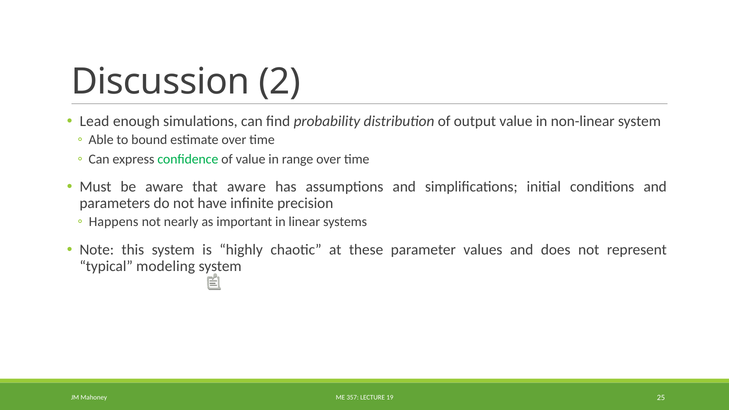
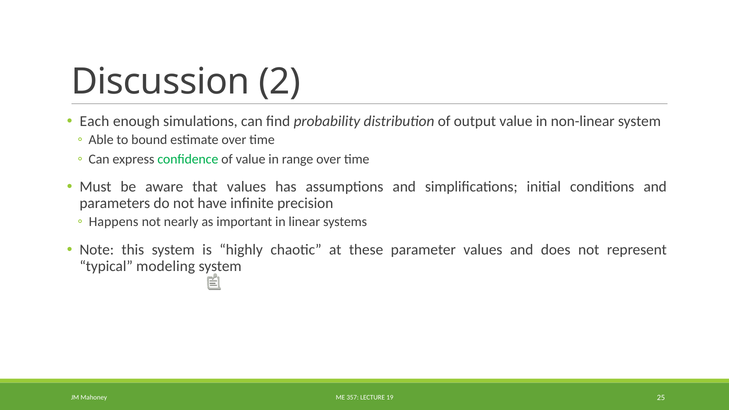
Lead: Lead -> Each
that aware: aware -> values
